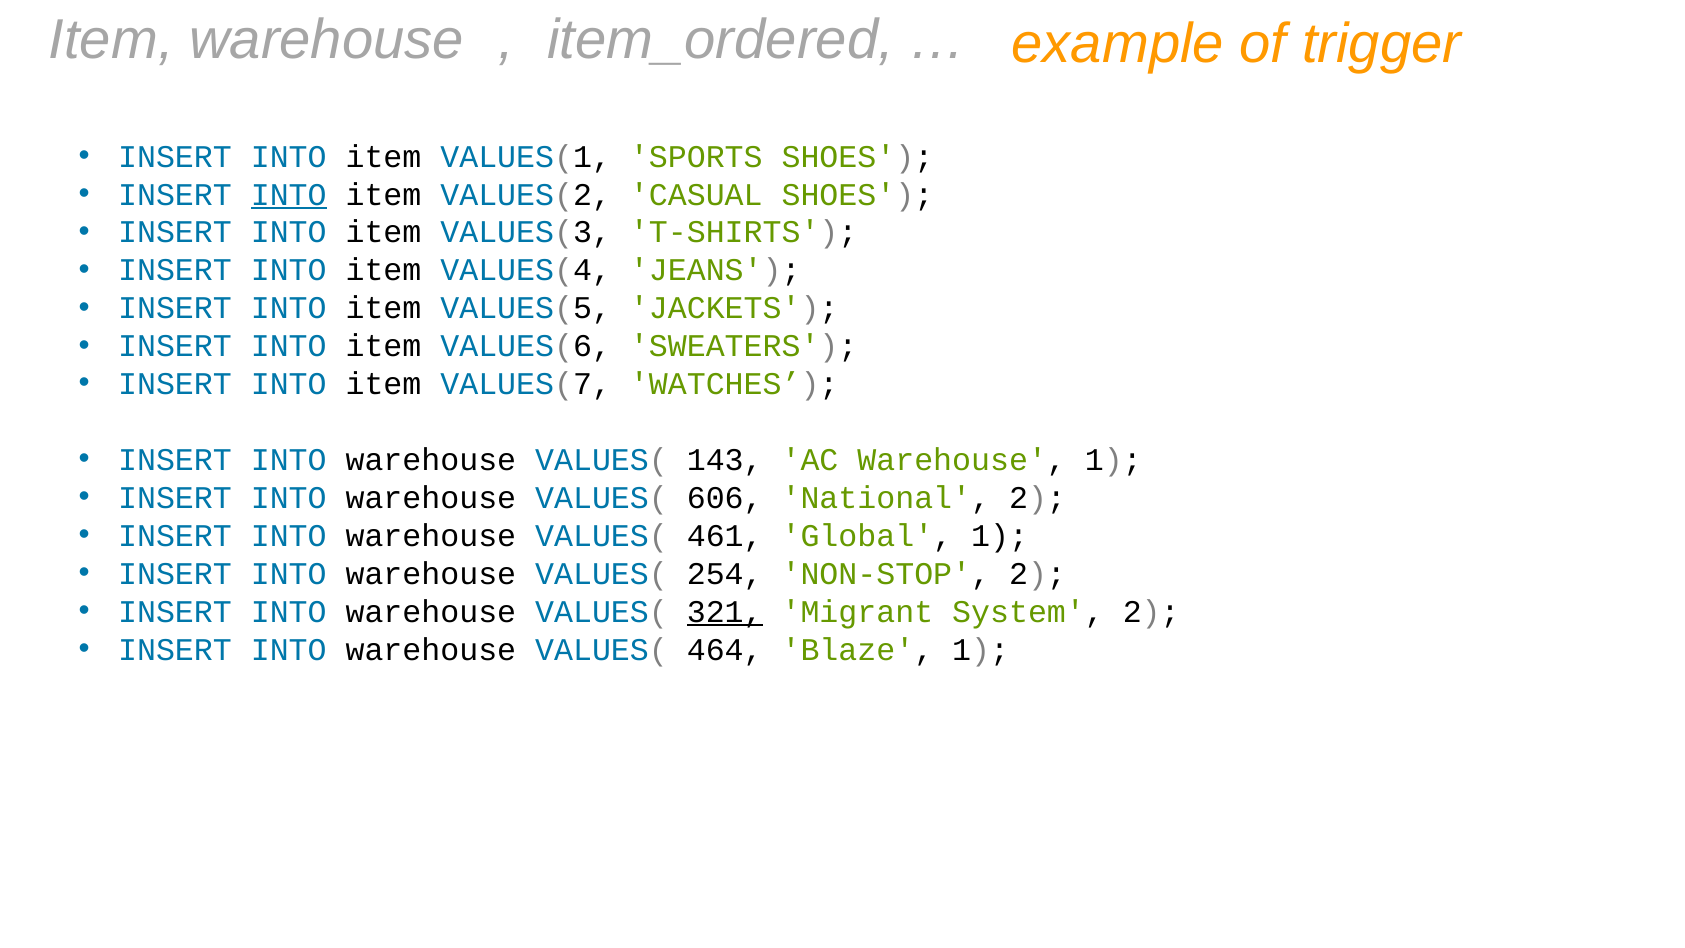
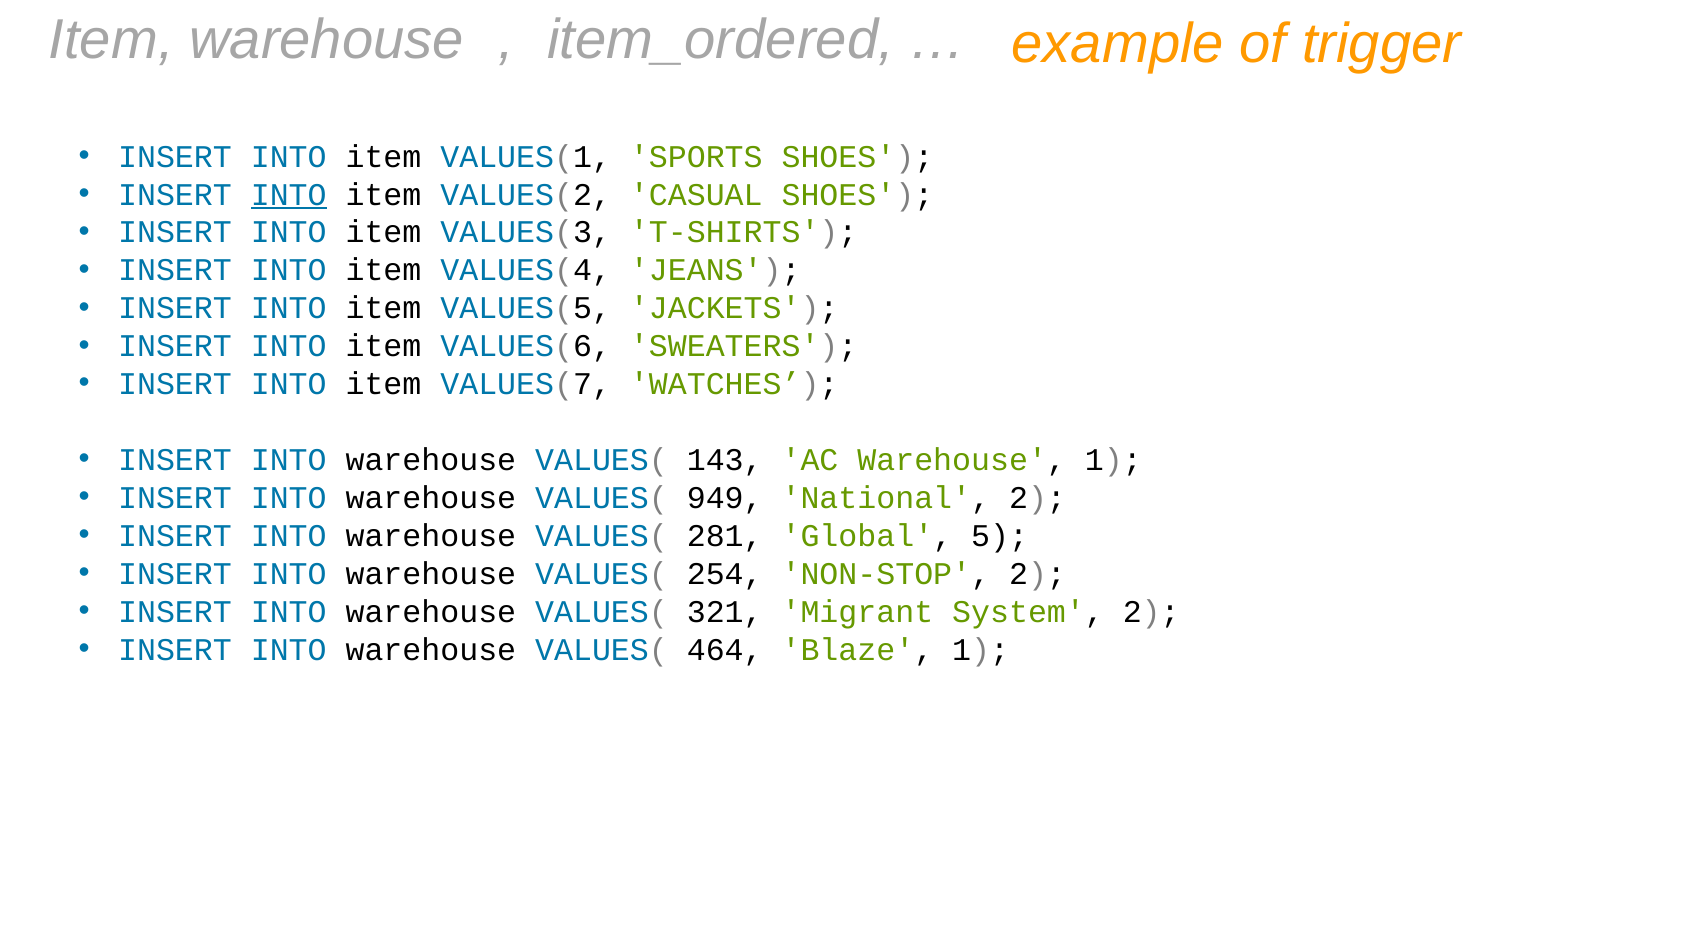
606: 606 -> 949
461: 461 -> 281
Global 1: 1 -> 5
321 underline: present -> none
